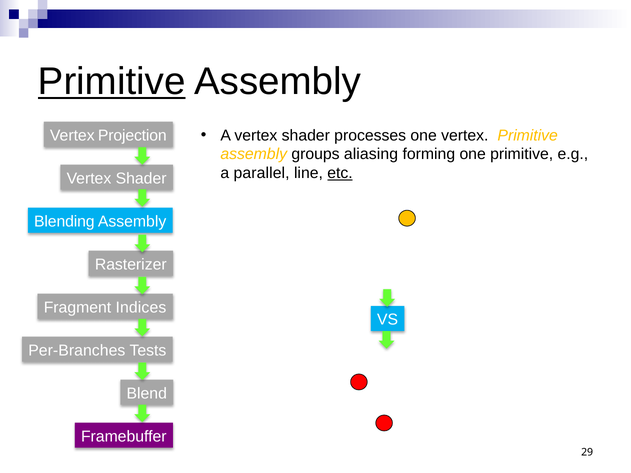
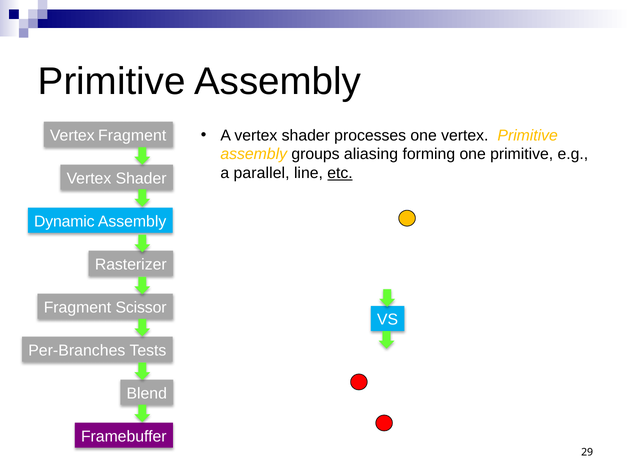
Primitive at (112, 82) underline: present -> none
Vertex Projection: Projection -> Fragment
Blending: Blending -> Dynamic
Indices: Indices -> Scissor
